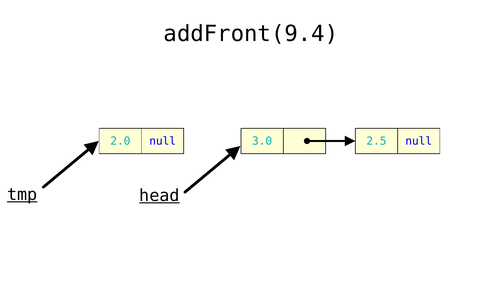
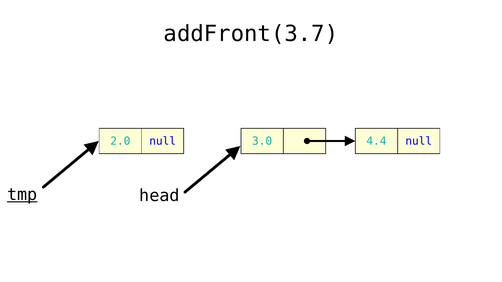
addFront(9.4: addFront(9.4 -> addFront(3.7
2.5: 2.5 -> 4.4
head underline: present -> none
